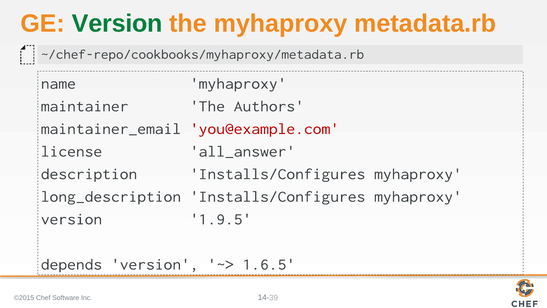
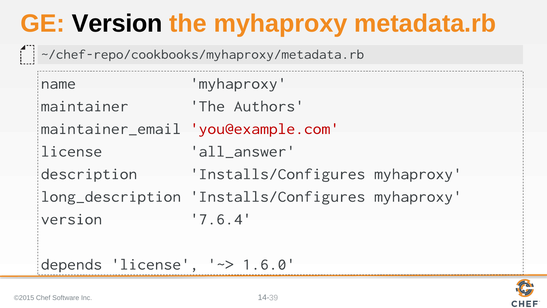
Version at (117, 24) colour: green -> black
1.9.5: 1.9.5 -> 7.6.4
depends version: version -> license
1.6.5: 1.6.5 -> 1.6.0
